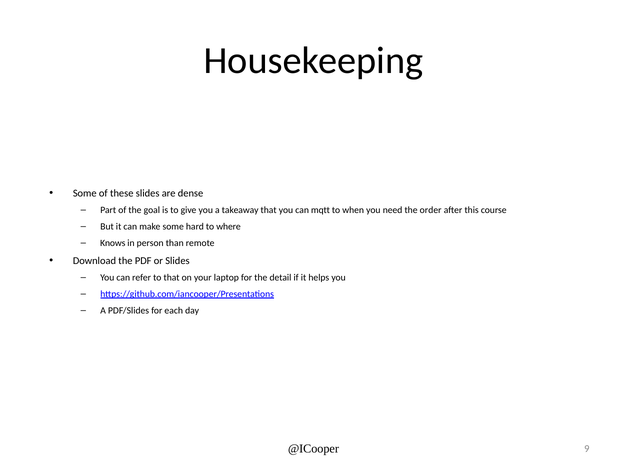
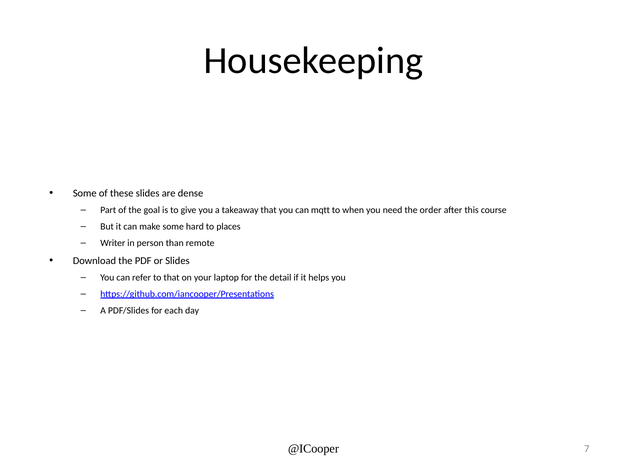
where: where -> places
Knows: Knows -> Writer
9: 9 -> 7
